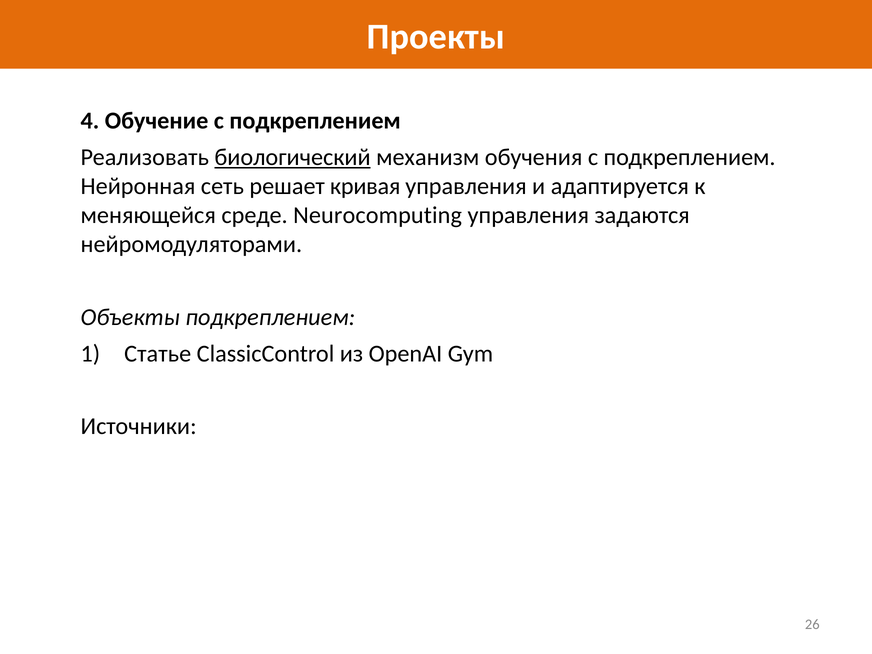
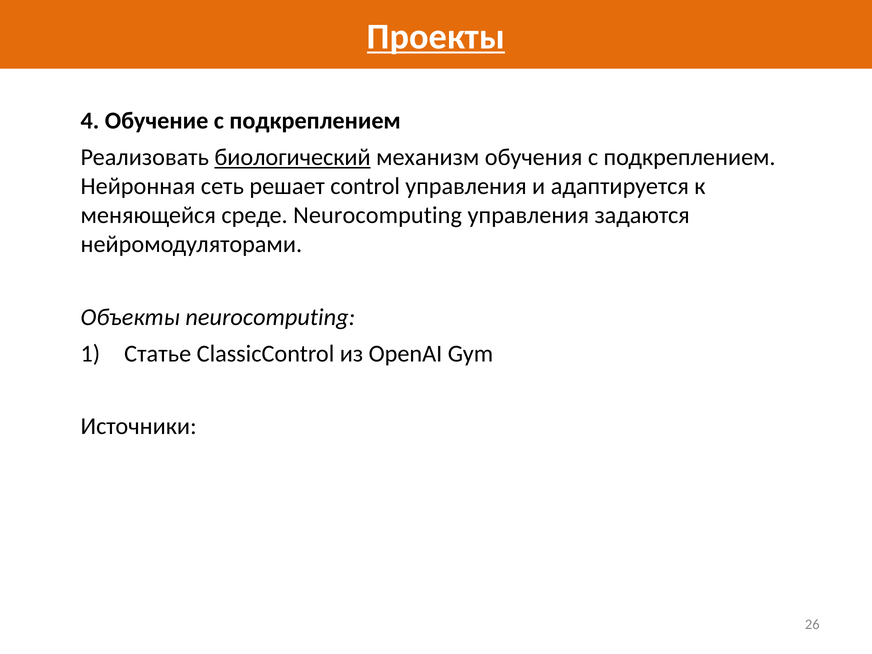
Проекты underline: none -> present
кривая: кривая -> control
Объекты подкреплением: подкреплением -> neurocomputing
